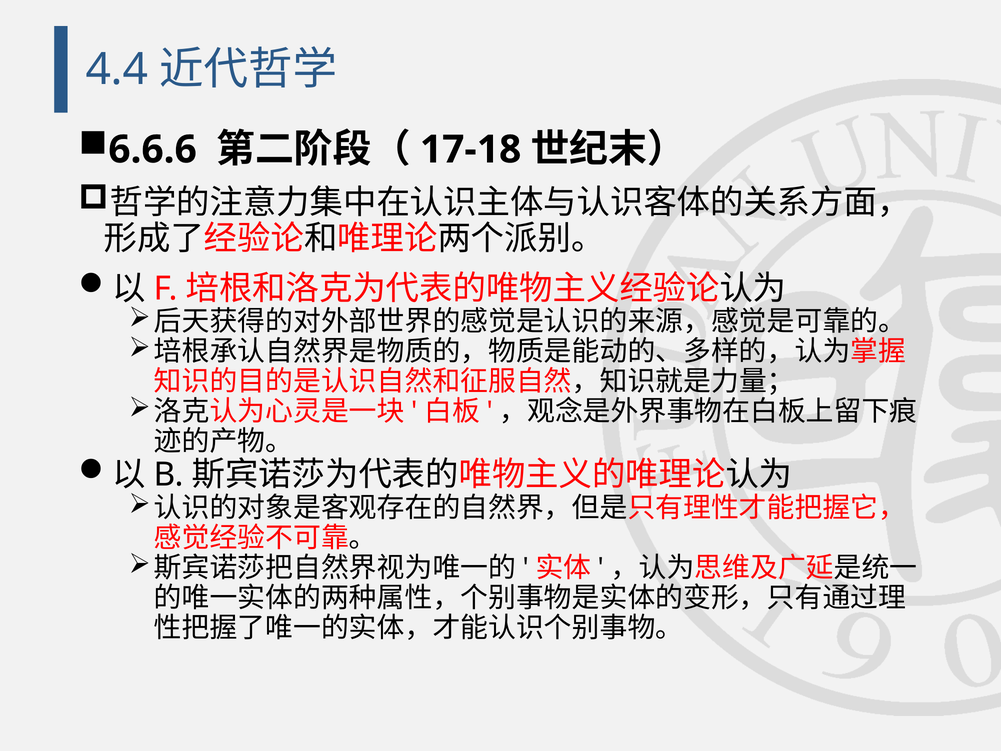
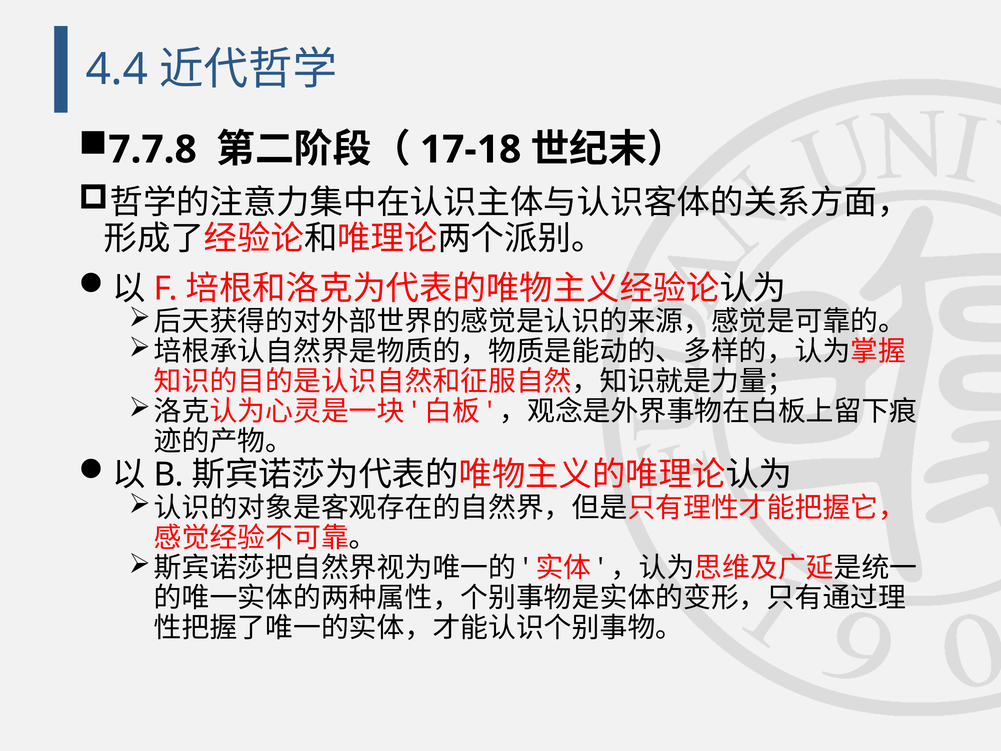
6.6.6: 6.6.6 -> 7.7.8
